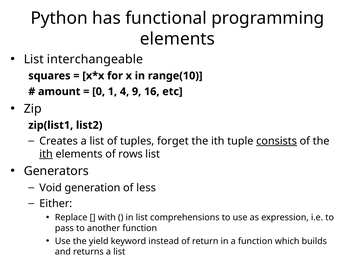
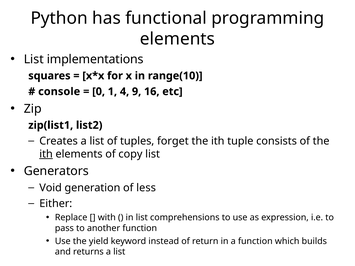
interchangeable: interchangeable -> implementations
amount: amount -> console
consists underline: present -> none
rows: rows -> copy
